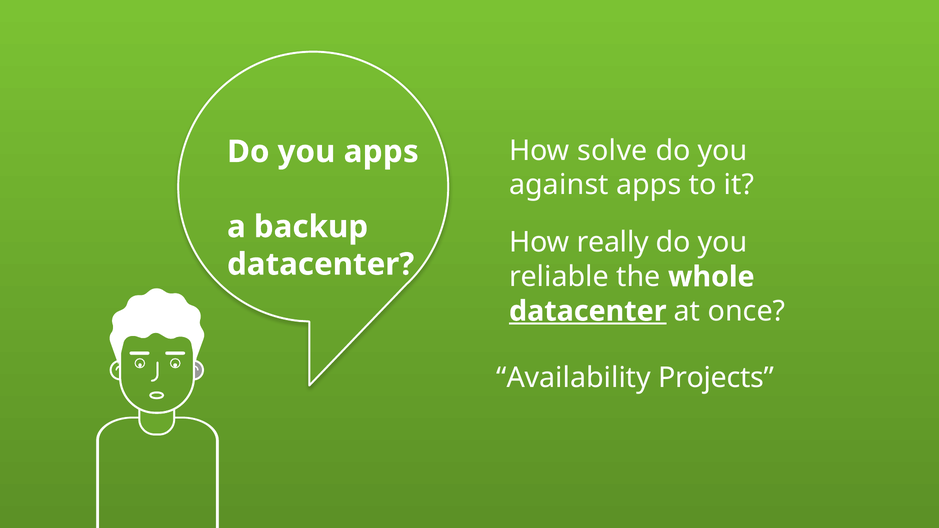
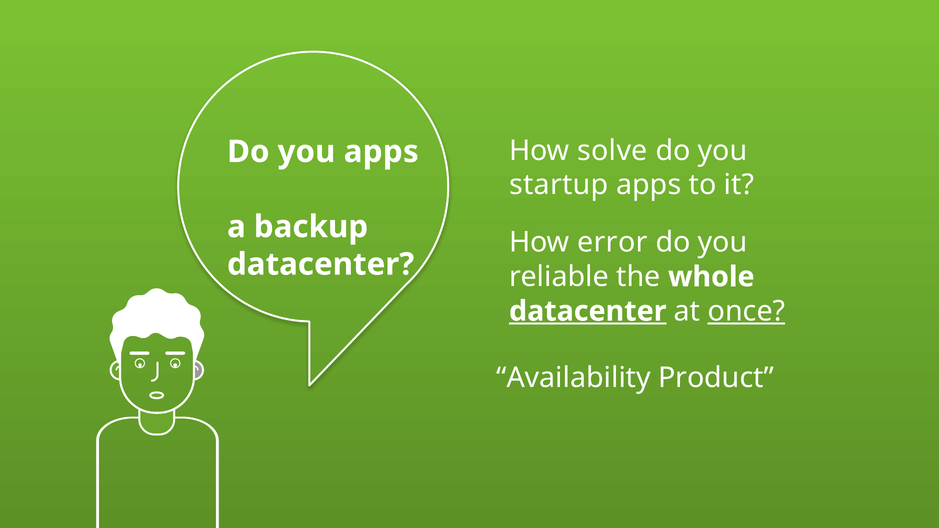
against: against -> startup
really: really -> error
once underline: none -> present
Projects: Projects -> Product
